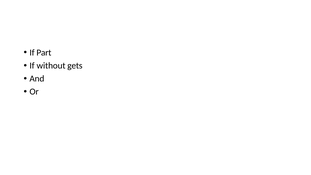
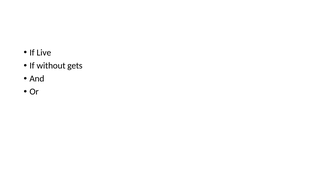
Part: Part -> Live
